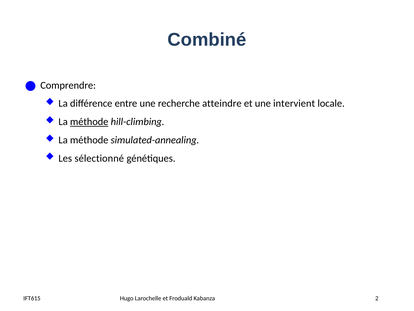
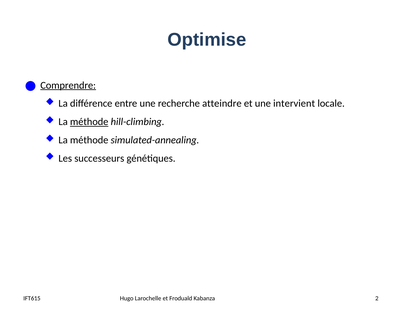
Combiné: Combiné -> Optimise
Comprendre underline: none -> present
sélectionné: sélectionné -> successeurs
